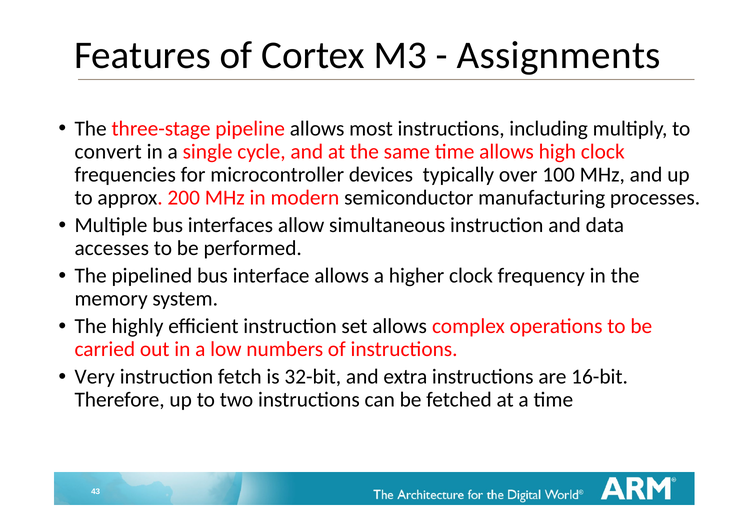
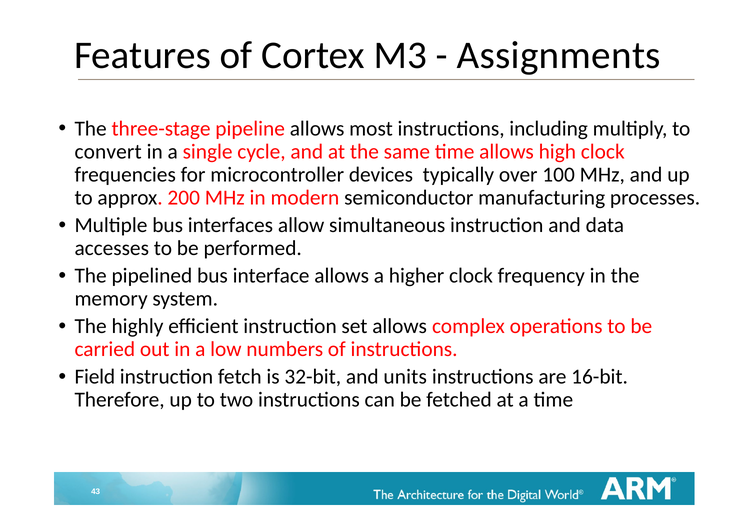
Very: Very -> Field
extra: extra -> units
